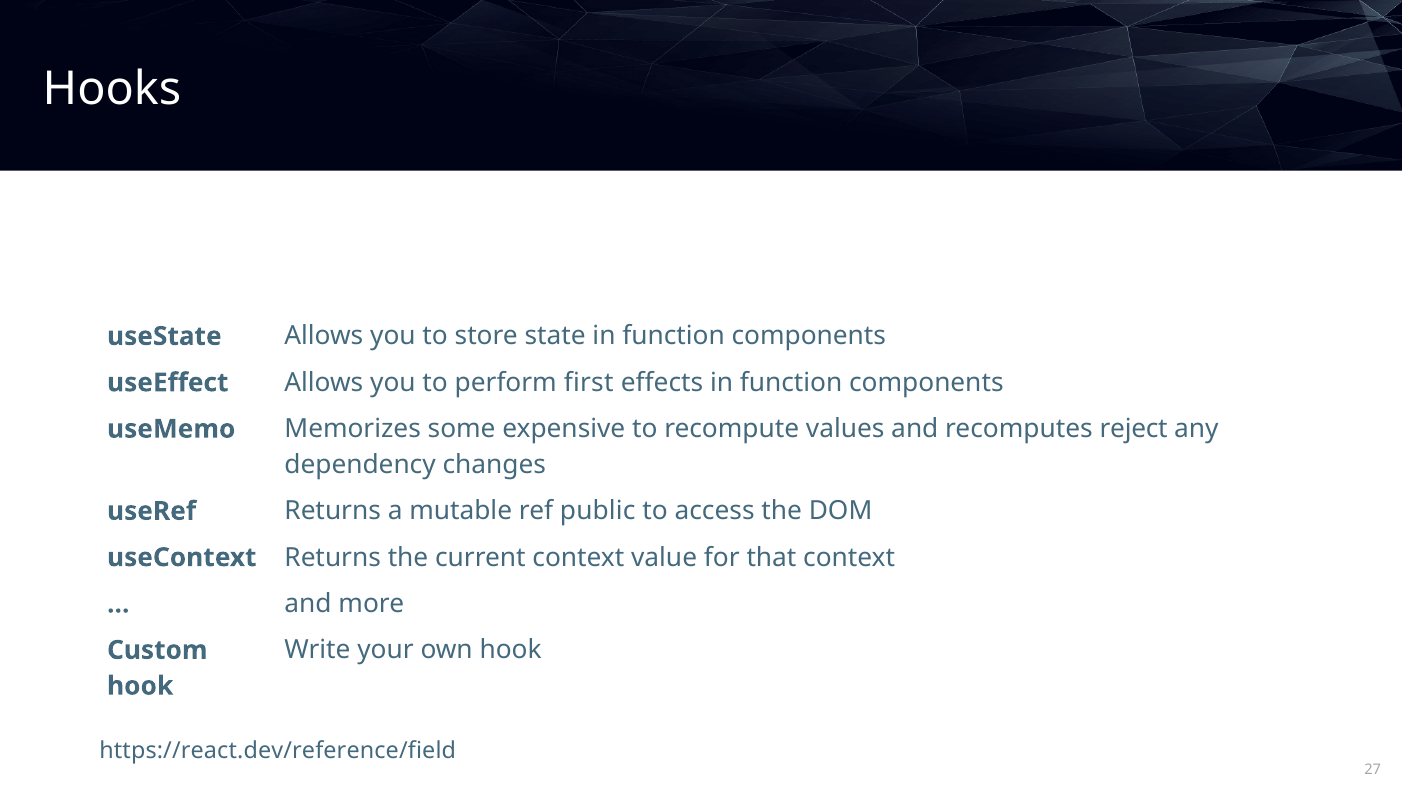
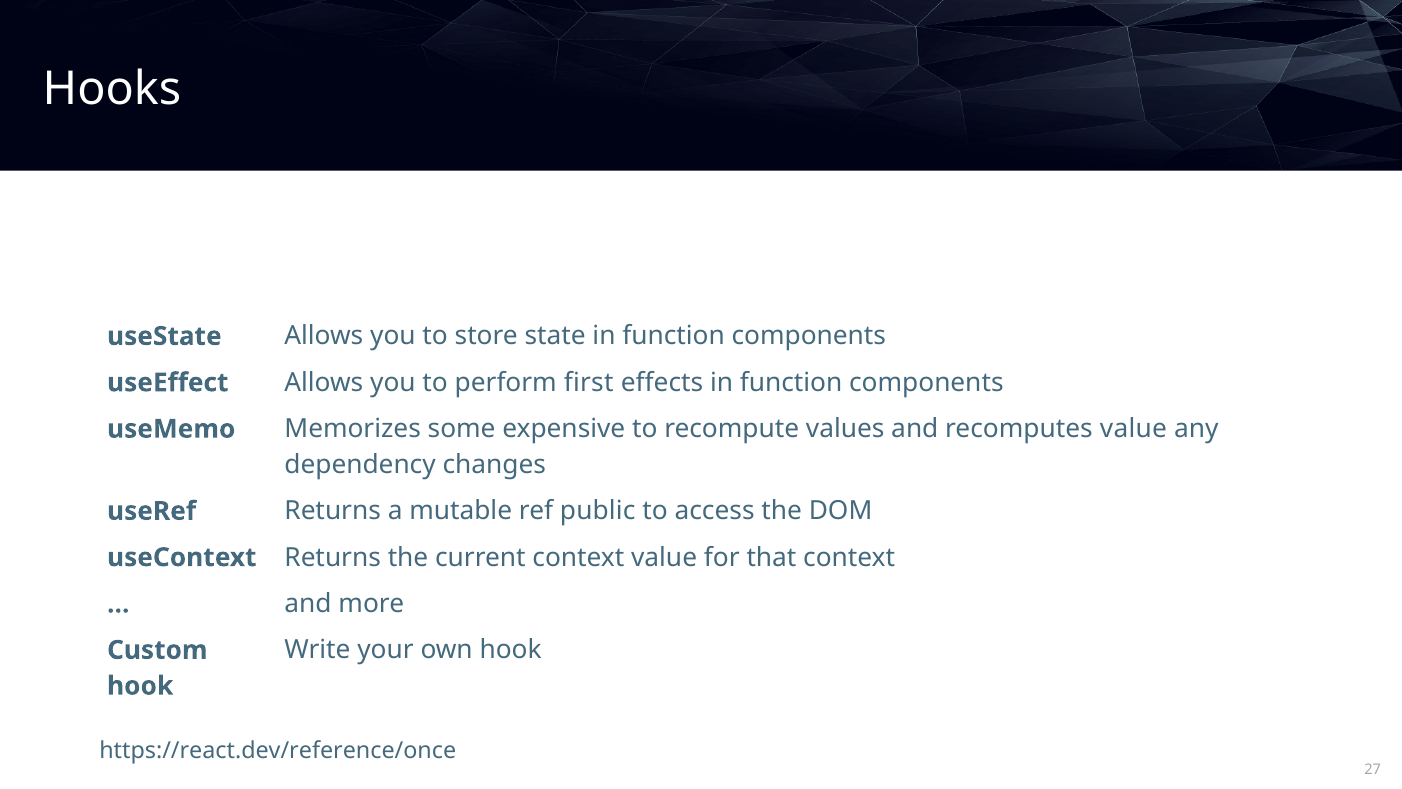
recomputes reject: reject -> value
https://react.dev/reference/field: https://react.dev/reference/field -> https://react.dev/reference/once
